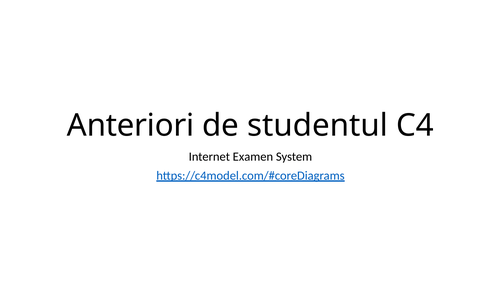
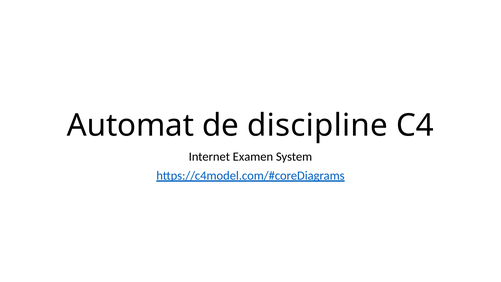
Anteriori: Anteriori -> Automat
studentul: studentul -> discipline
